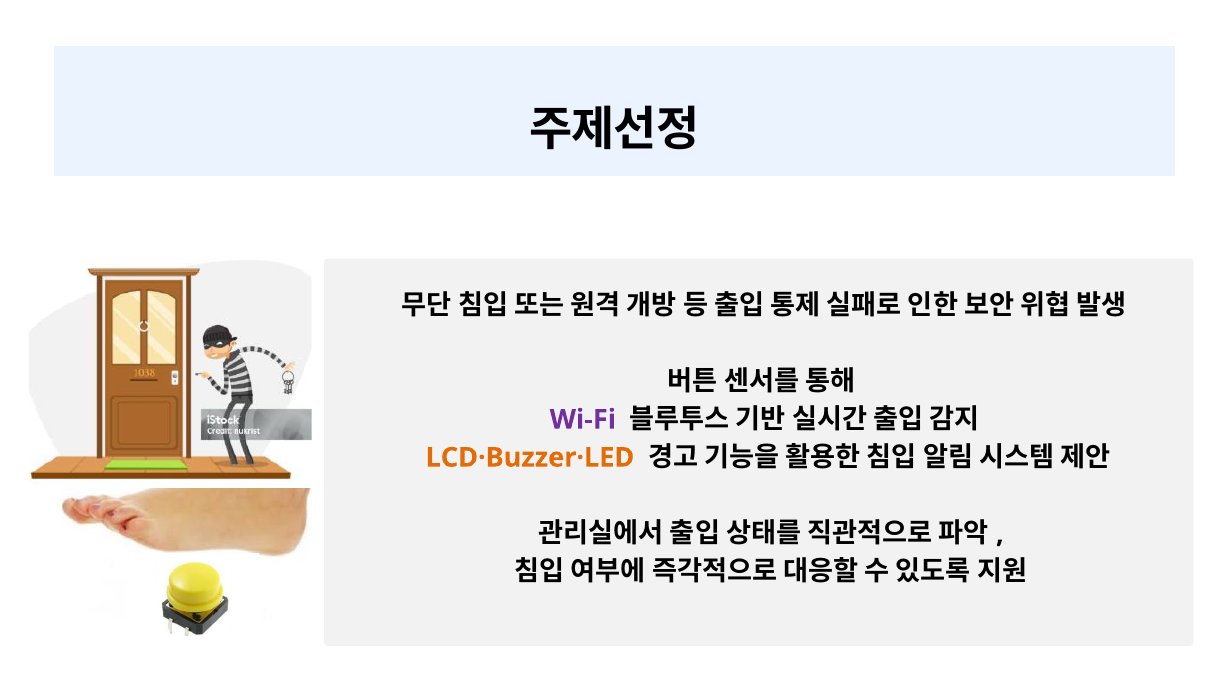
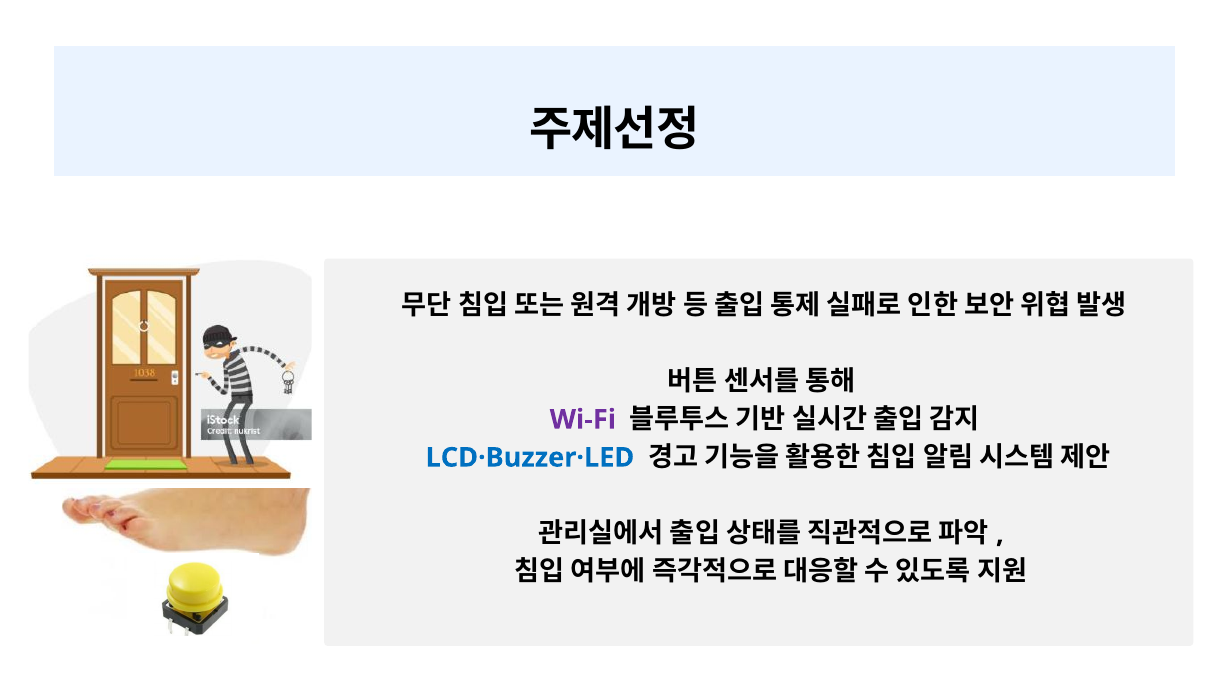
LCD·Buzzer·LED colour: orange -> blue
